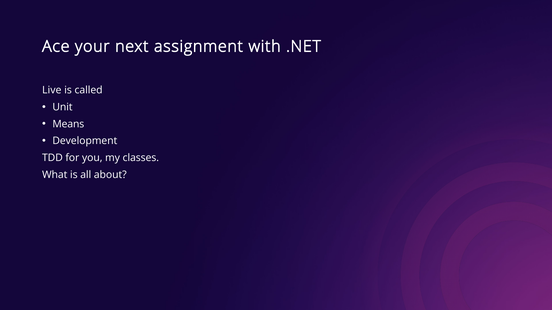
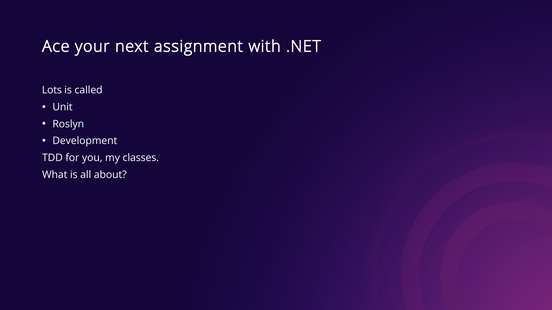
Live: Live -> Lots
Means: Means -> Roslyn
